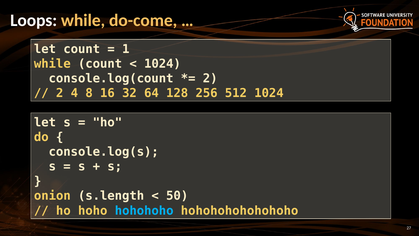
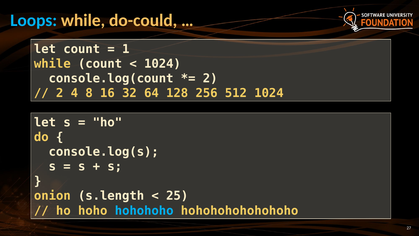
Loops colour: white -> light blue
do-come: do-come -> do-could
50: 50 -> 25
